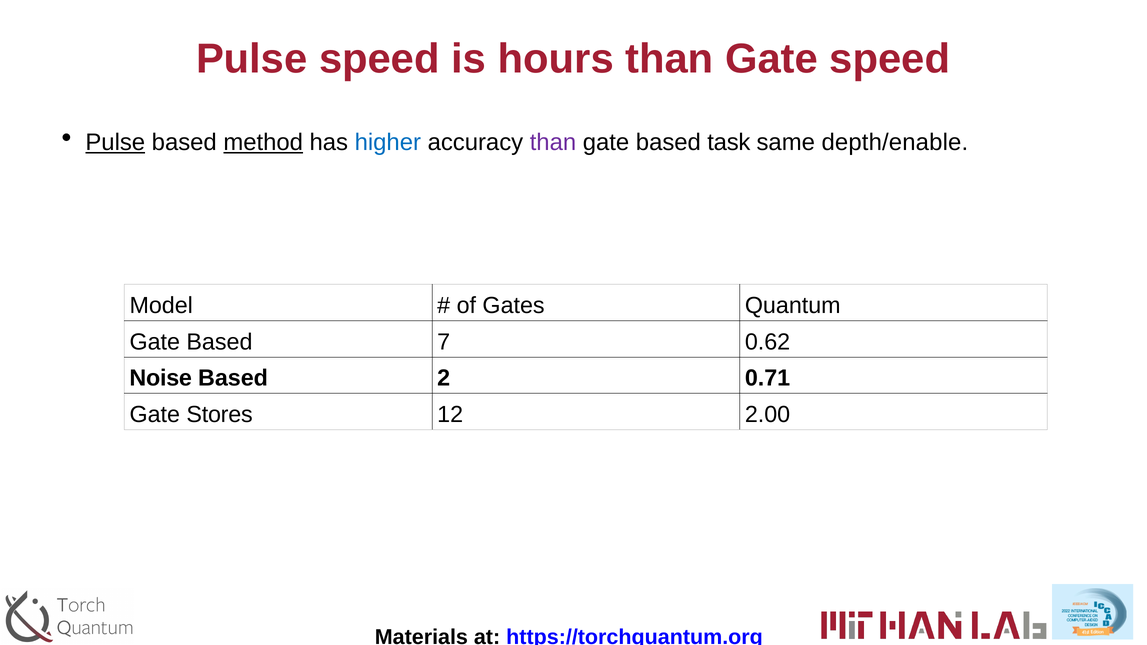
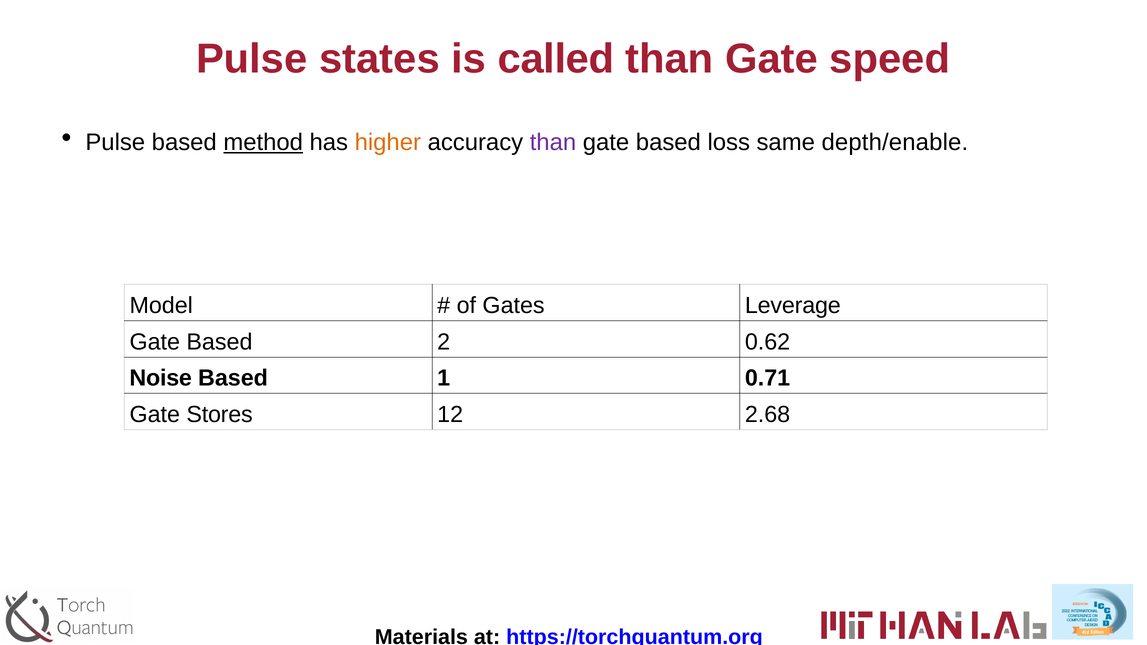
Pulse speed: speed -> states
hours: hours -> called
Pulse at (115, 143) underline: present -> none
higher colour: blue -> orange
task: task -> loss
Quantum: Quantum -> Leverage
7: 7 -> 2
2: 2 -> 1
2.00: 2.00 -> 2.68
